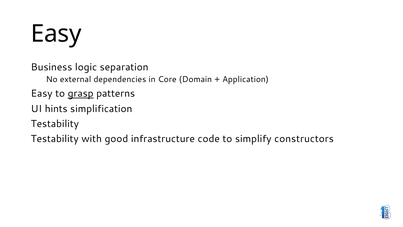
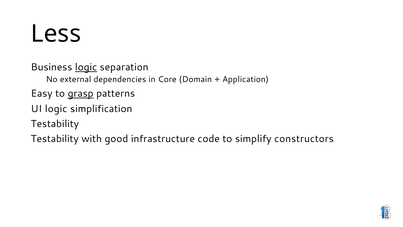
Easy at (56, 34): Easy -> Less
logic at (86, 67) underline: none -> present
UI hints: hints -> logic
